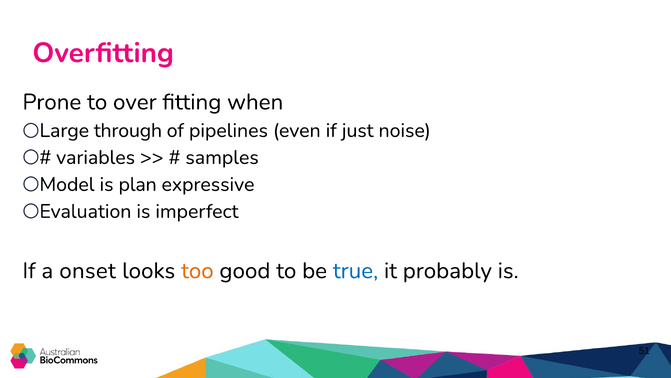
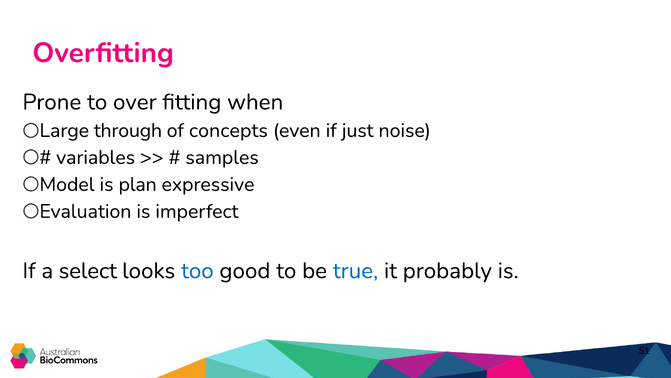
pipelines: pipelines -> concepts
onset: onset -> select
too colour: orange -> blue
